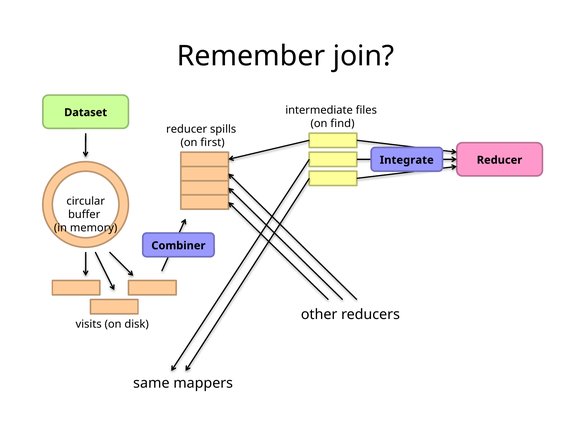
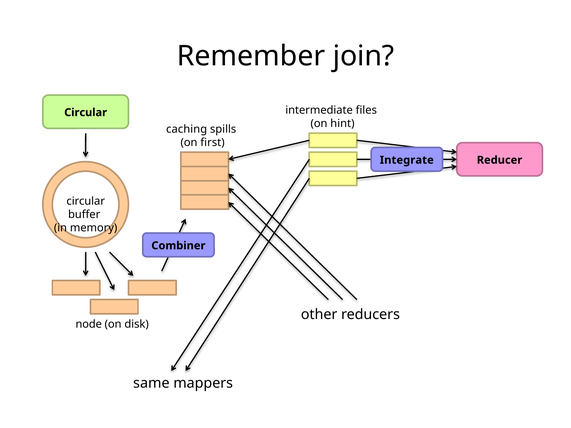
Dataset at (86, 113): Dataset -> Circular
find: find -> hint
reducer at (187, 129): reducer -> caching
visits: visits -> node
